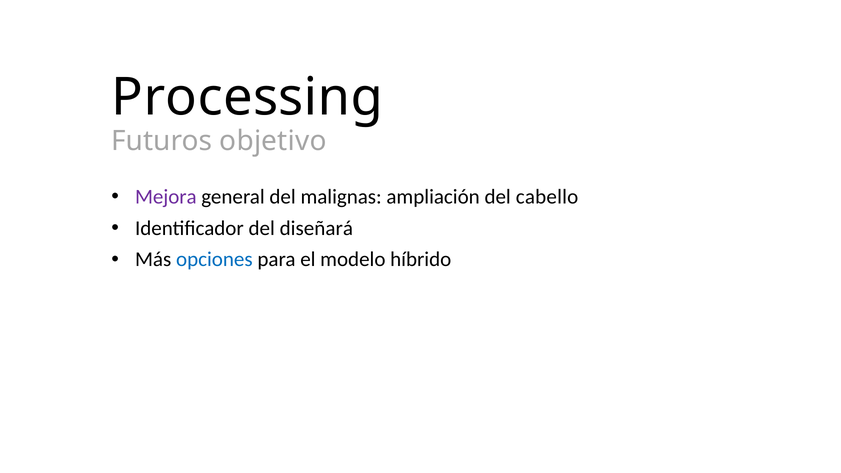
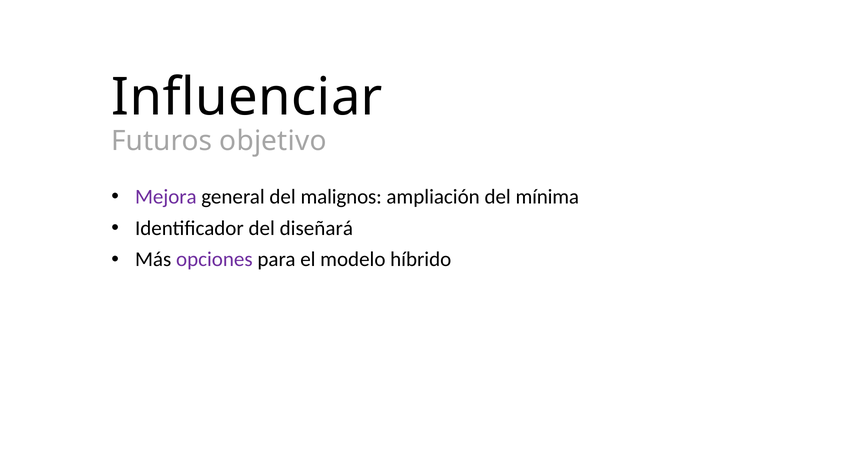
Processing: Processing -> Influenciar
malignas: malignas -> malignos
cabello: cabello -> mínima
opciones colour: blue -> purple
